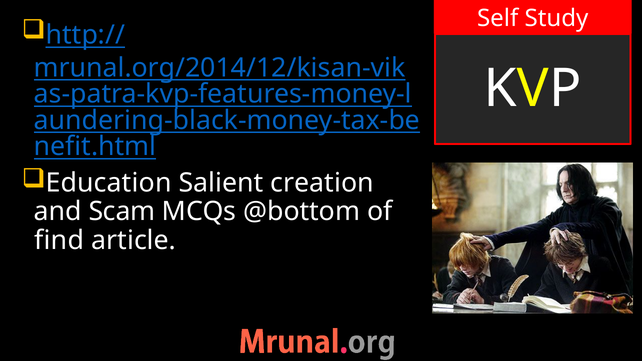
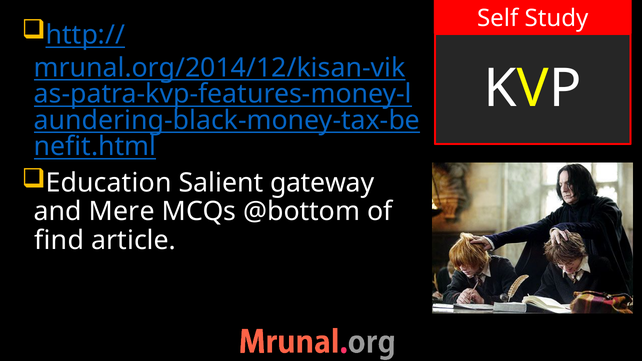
creation: creation -> gateway
Scam: Scam -> Mere
